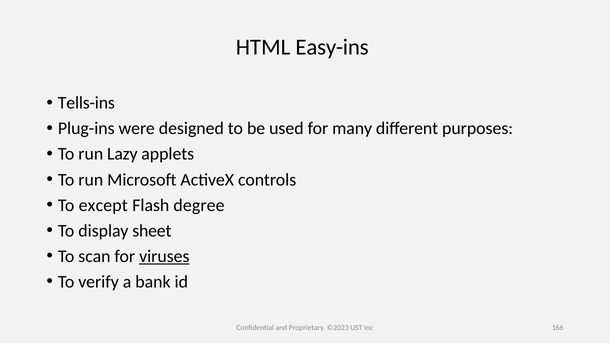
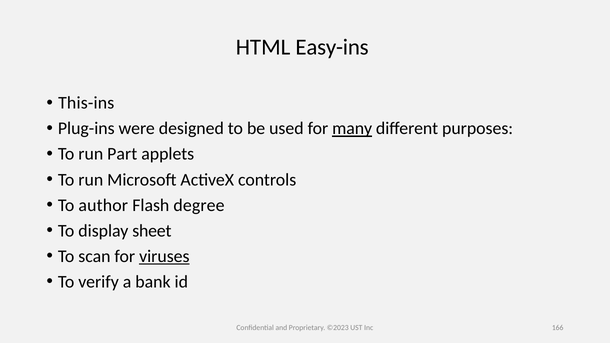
Tells-ins: Tells-ins -> This-ins
many underline: none -> present
Lazy: Lazy -> Part
except: except -> author
